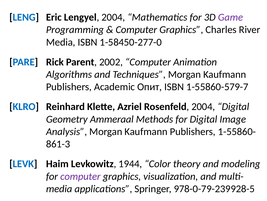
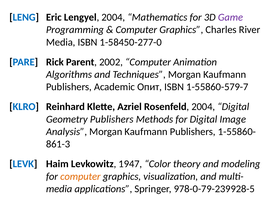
Geometry Ammeraal: Ammeraal -> Publishers
1944: 1944 -> 1947
computer at (80, 176) colour: purple -> orange
